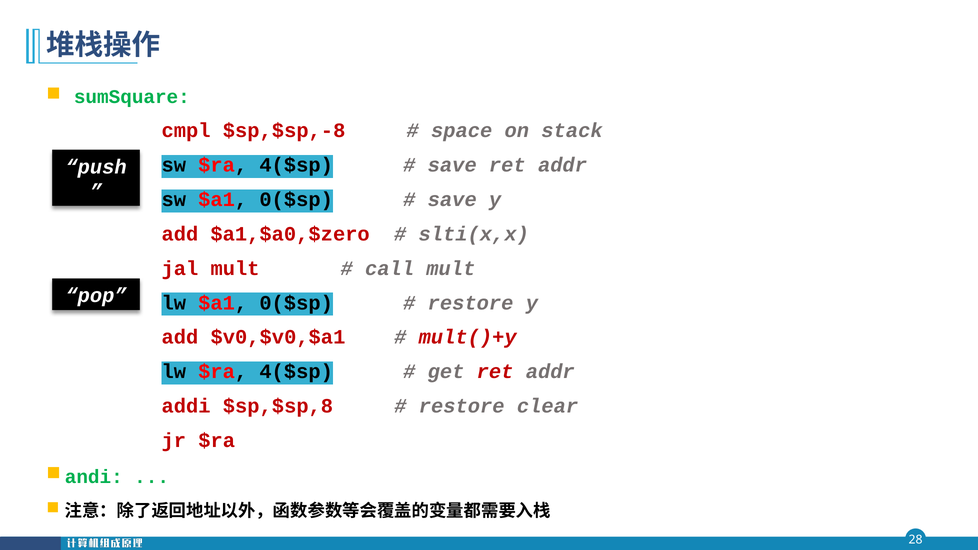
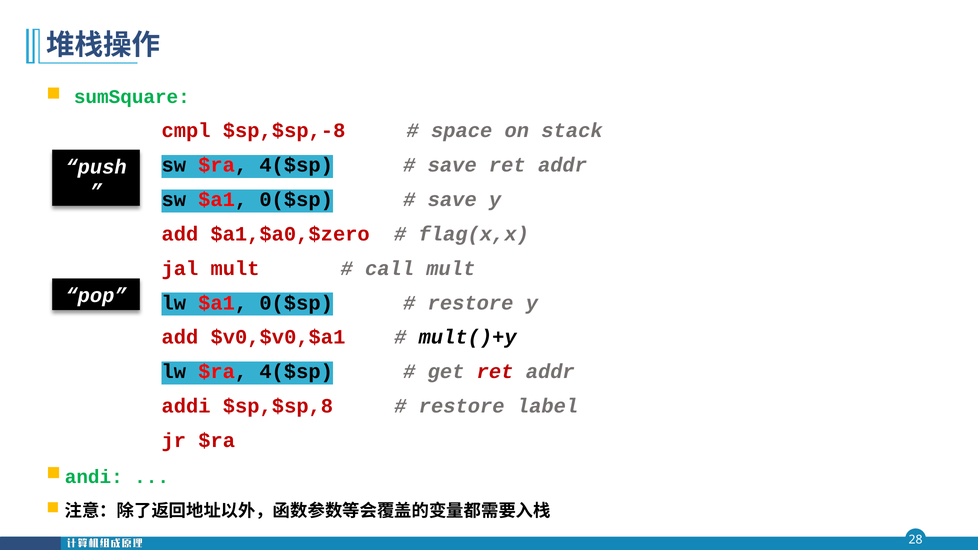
slti(x,x: slti(x,x -> flag(x,x
mult()+y colour: red -> black
clear: clear -> label
